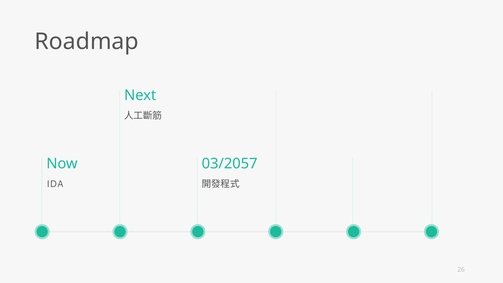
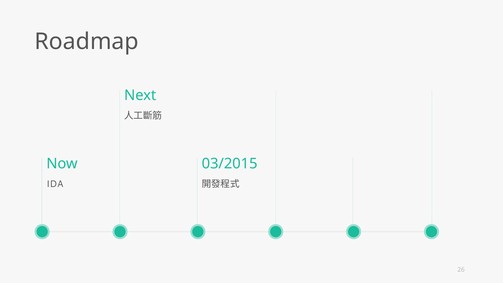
03/2057: 03/2057 -> 03/2015
